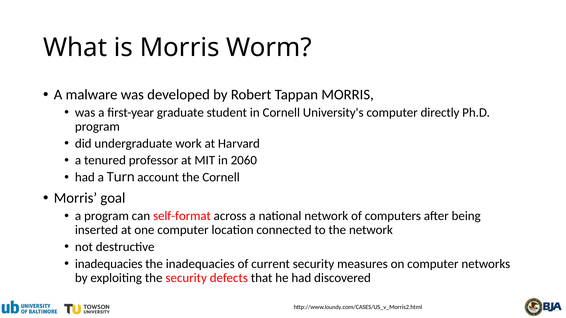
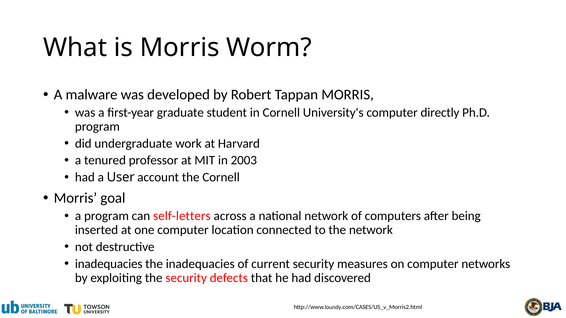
2060: 2060 -> 2003
Turn: Turn -> User
self-format: self-format -> self-letters
